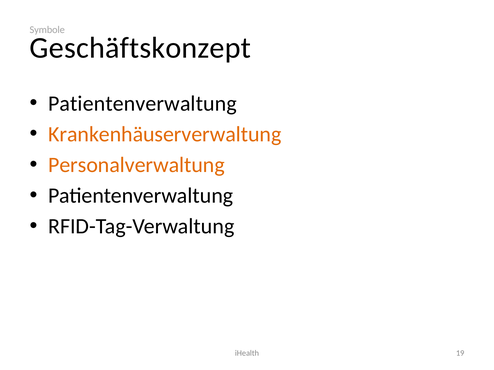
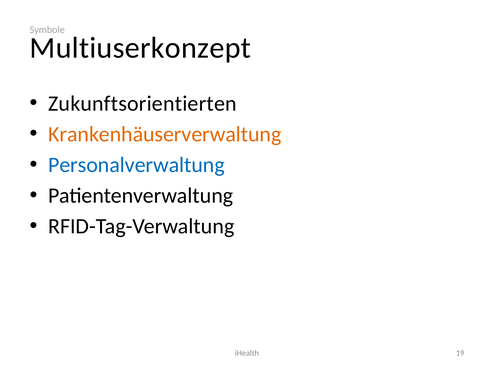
Geschäftskonzept: Geschäftskonzept -> Multiuserkonzept
Patientenverwaltung at (142, 104): Patientenverwaltung -> Zukunftsorientierten
Personalverwaltung colour: orange -> blue
